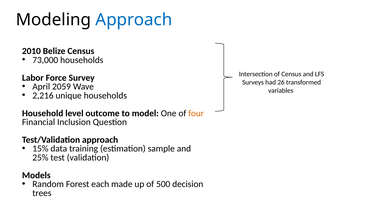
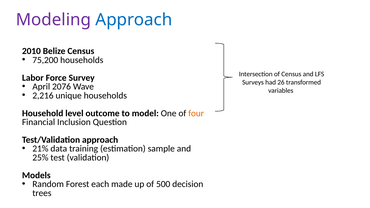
Modeling colour: black -> purple
73,000: 73,000 -> 75,200
2059: 2059 -> 2076
15%: 15% -> 21%
